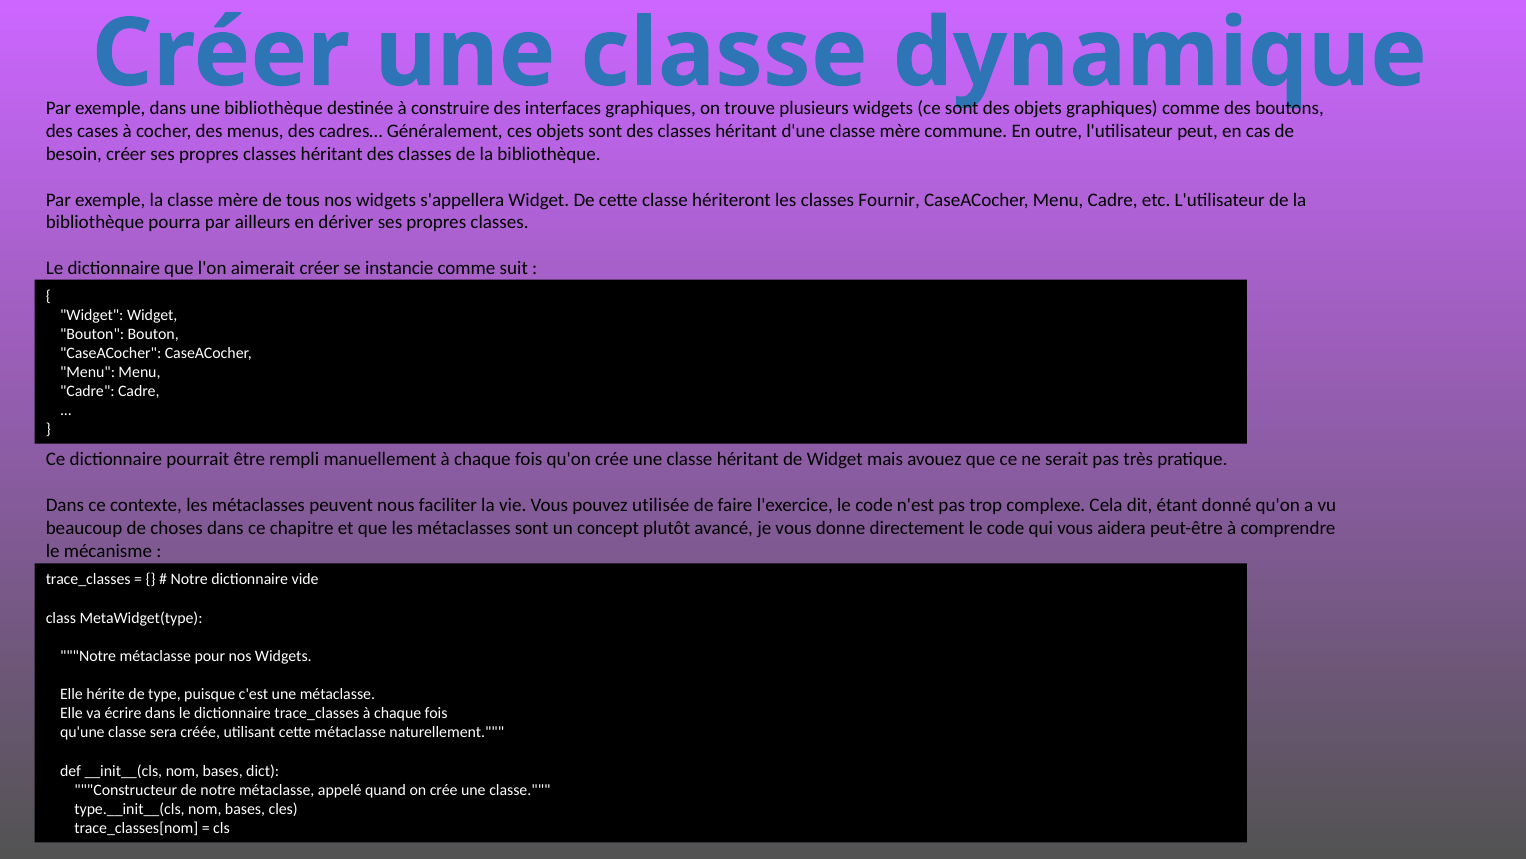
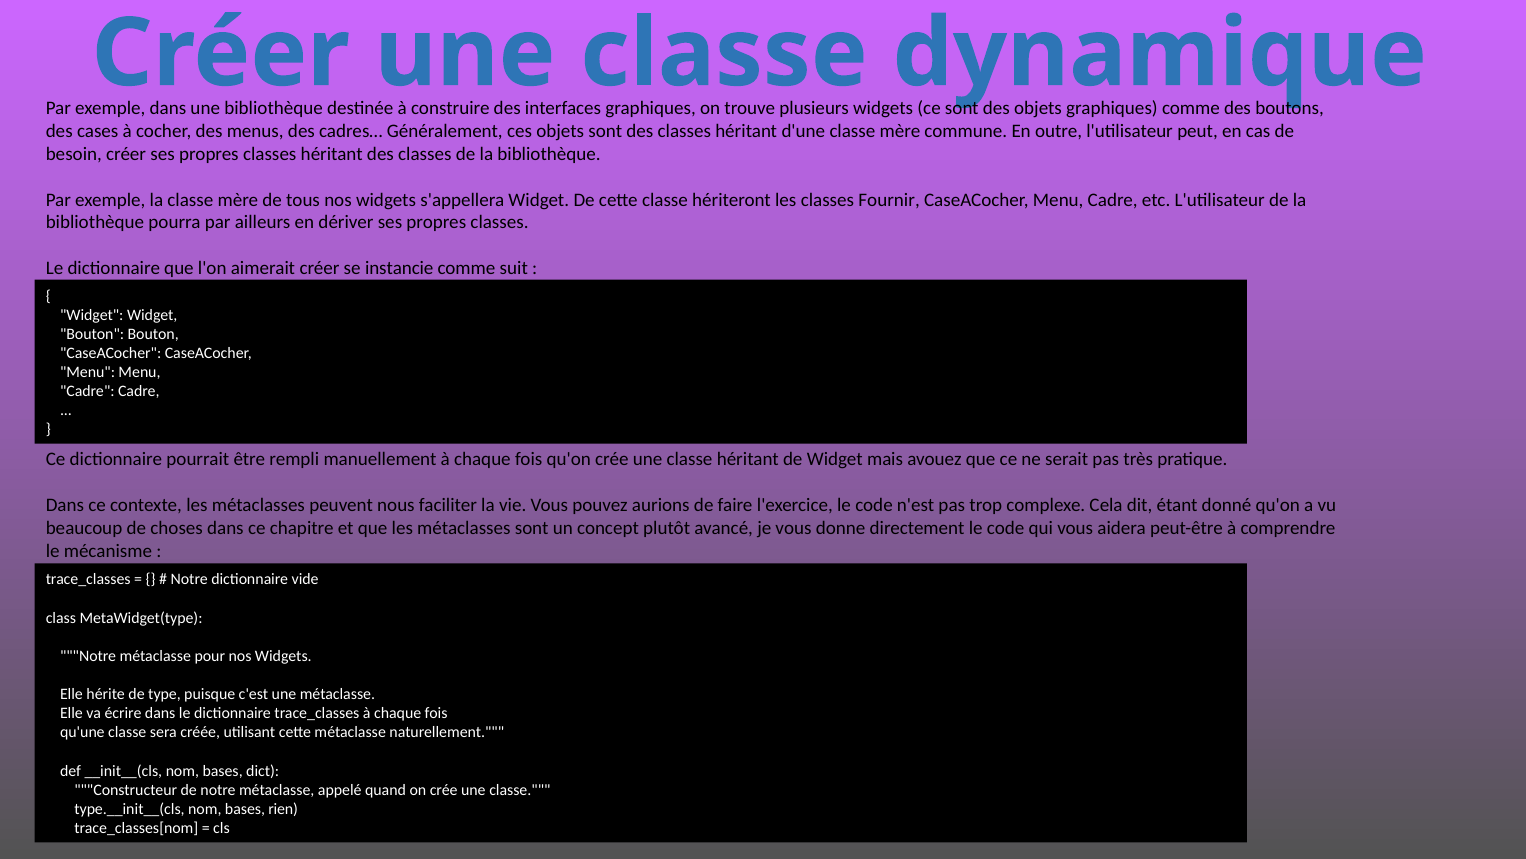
utilisée: utilisée -> aurions
cles: cles -> rien
